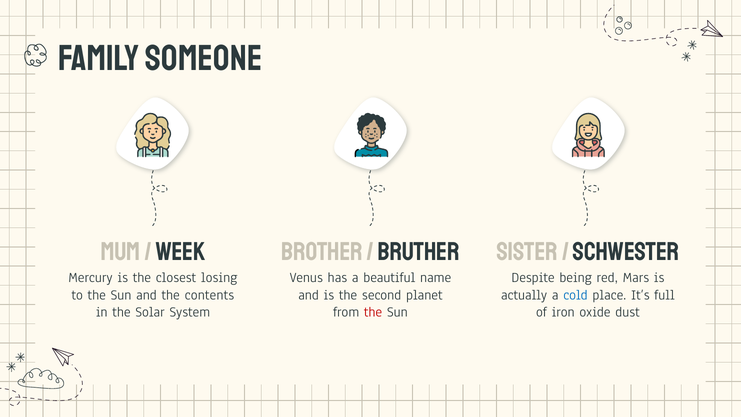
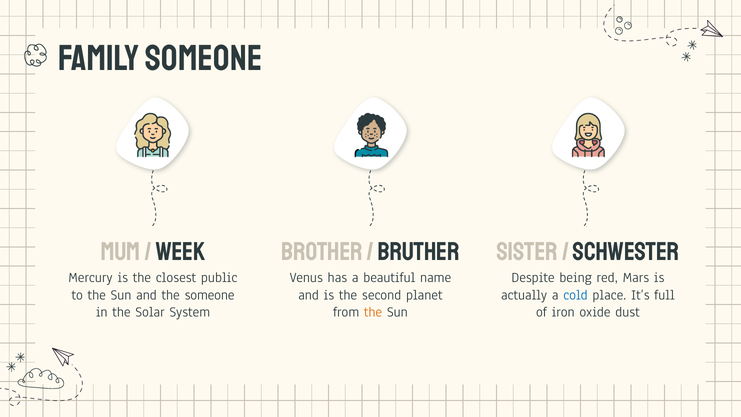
losing: losing -> public
the contents: contents -> someone
the at (373, 312) colour: red -> orange
